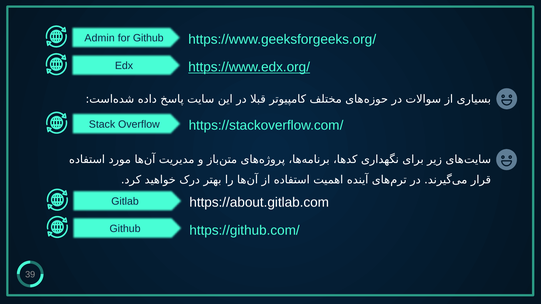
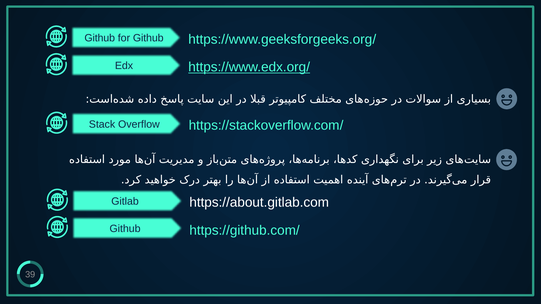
Admin at (100, 38): Admin -> Github
